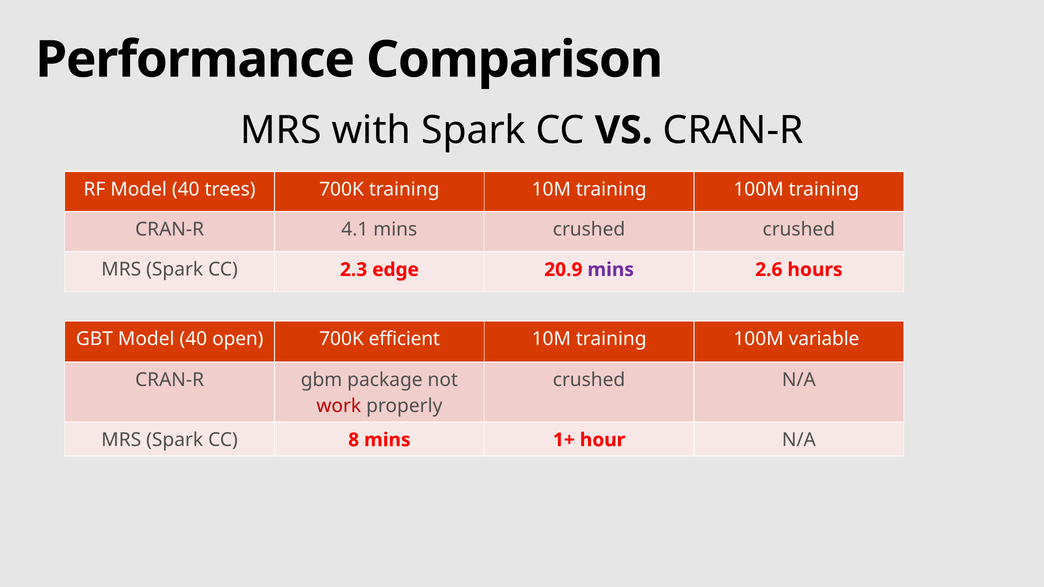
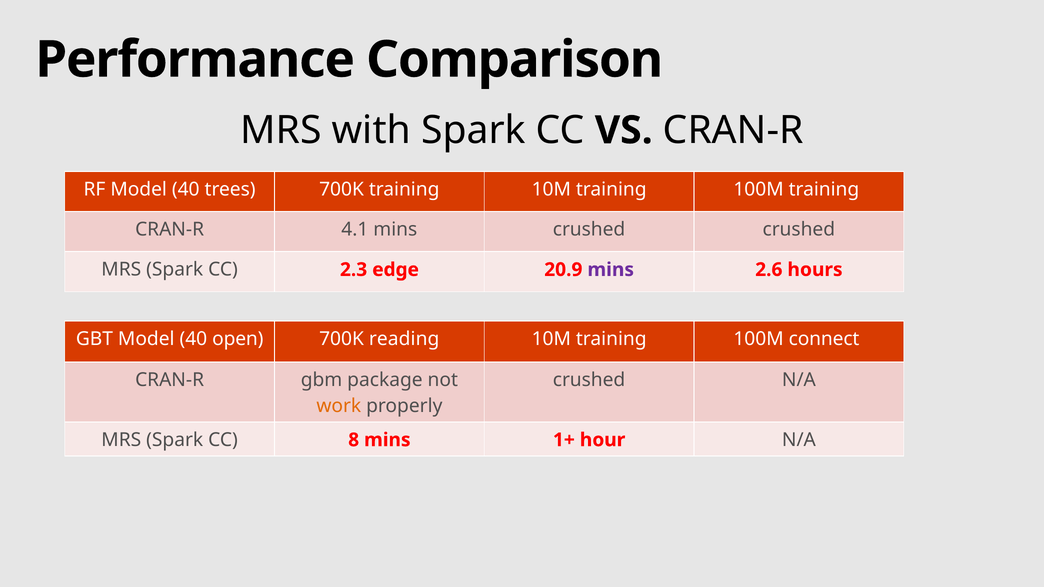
efficient: efficient -> reading
variable: variable -> connect
work colour: red -> orange
